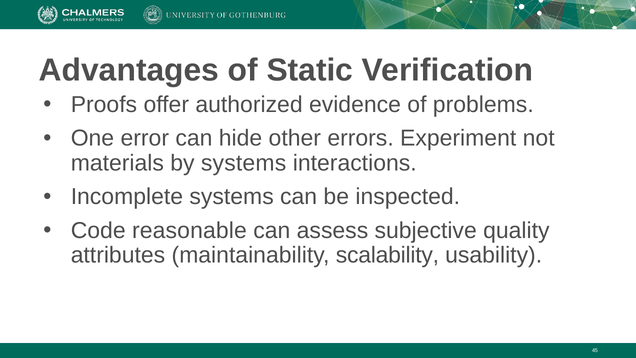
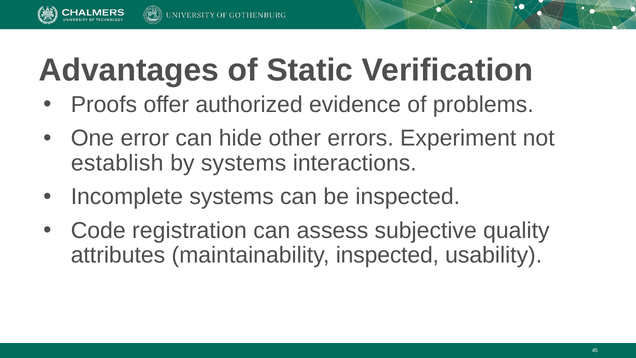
materials: materials -> establish
reasonable: reasonable -> registration
maintainability scalability: scalability -> inspected
